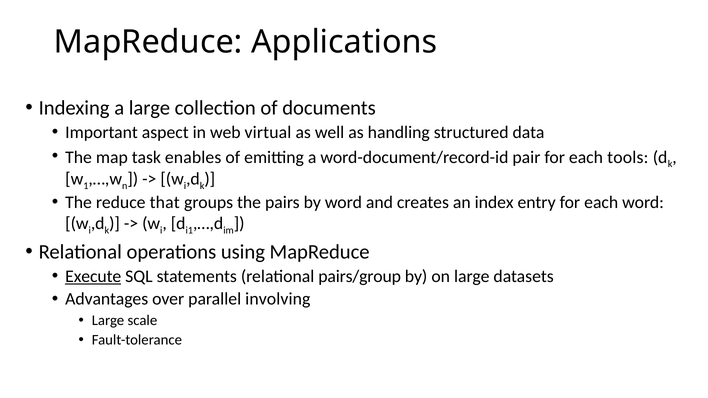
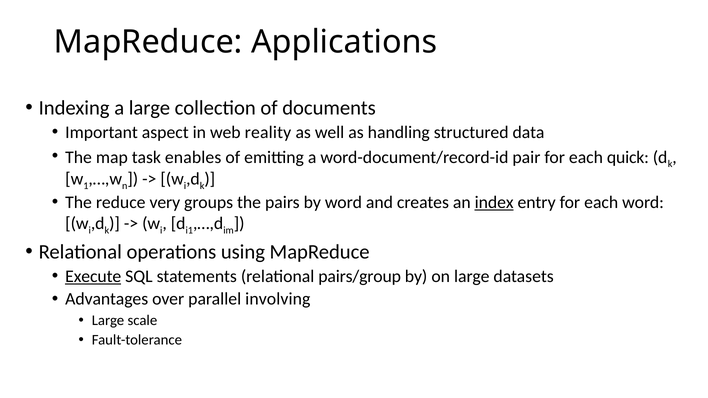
virtual: virtual -> reality
tools: tools -> quick
that: that -> very
index underline: none -> present
